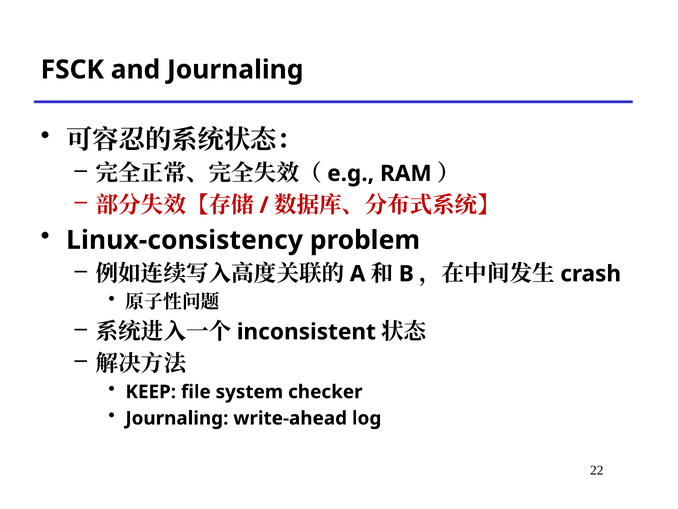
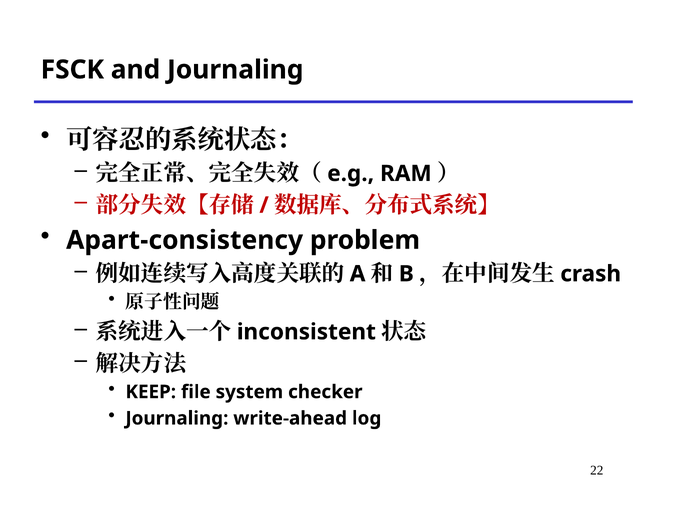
Linux-consistency: Linux-consistency -> Apart-consistency
